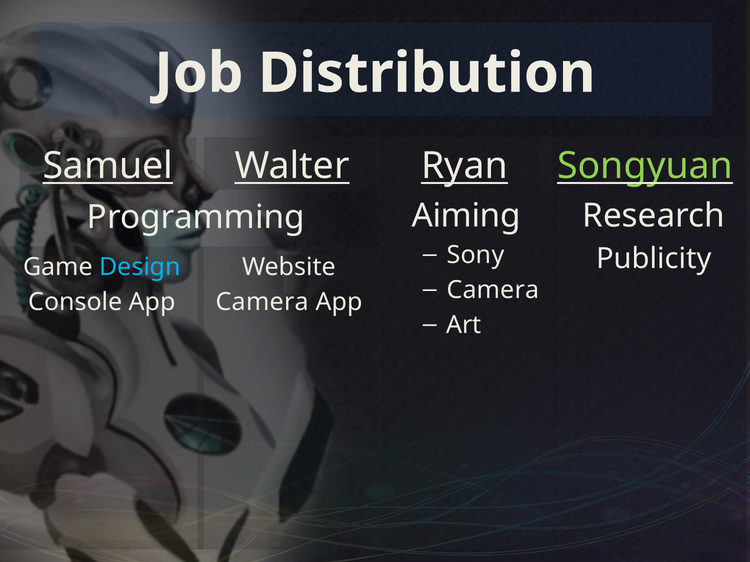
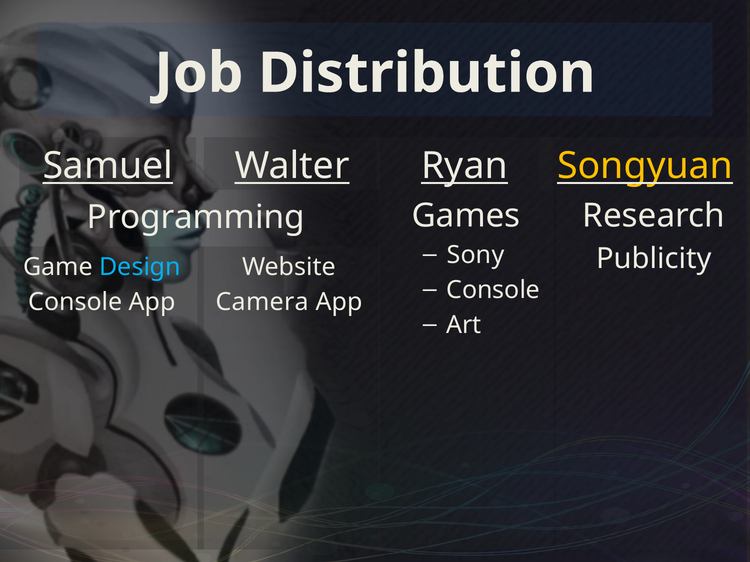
Songyuan colour: light green -> yellow
Aiming: Aiming -> Games
Camera at (493, 290): Camera -> Console
